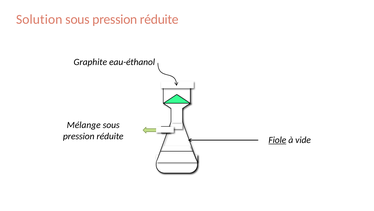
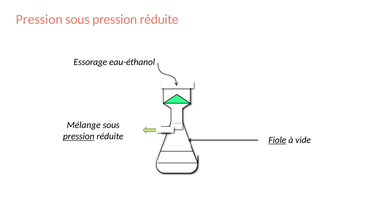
Solution at (39, 19): Solution -> Pression
Graphite: Graphite -> Essorage
pression at (79, 136) underline: none -> present
